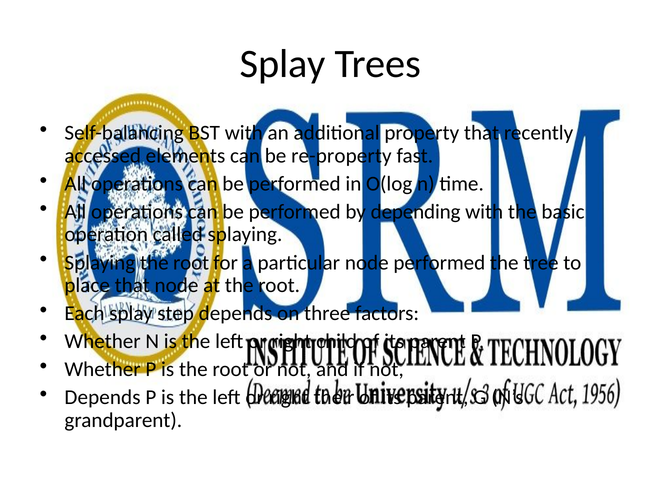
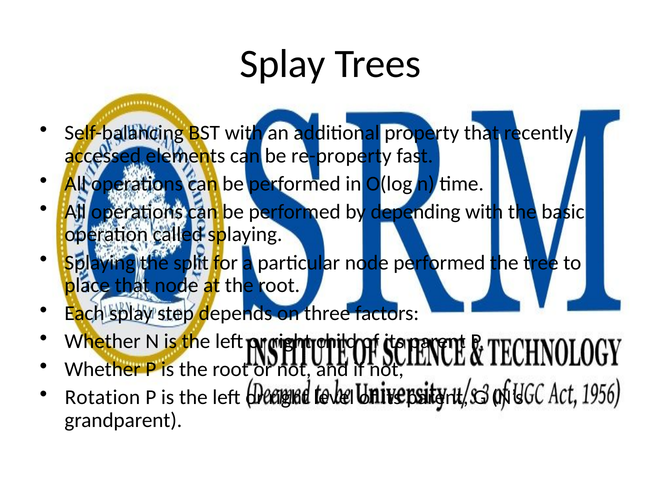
Splaying the root: root -> split
Depends at (103, 398): Depends -> Rotation
their: their -> level
